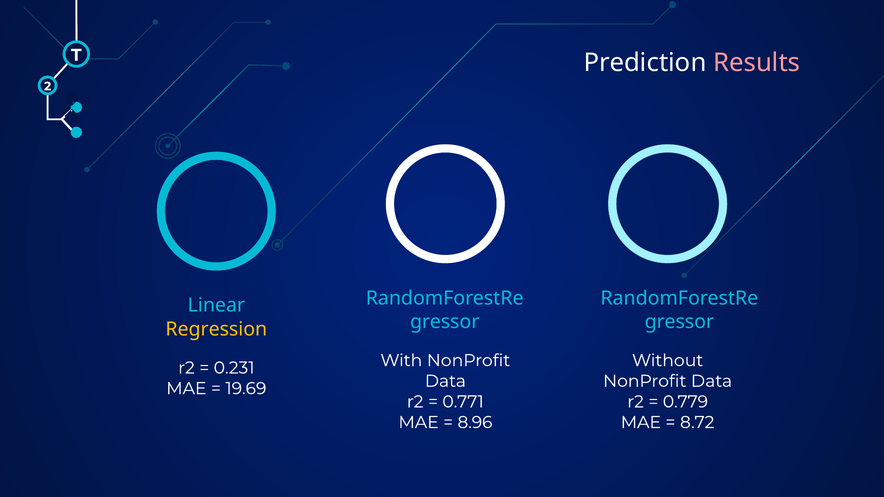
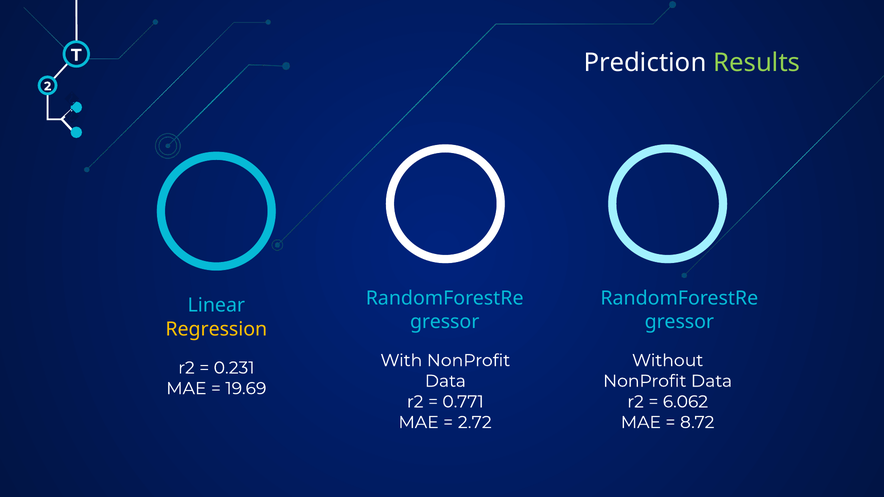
Results colour: pink -> light green
0.779: 0.779 -> 6.062
8.96: 8.96 -> 2.72
